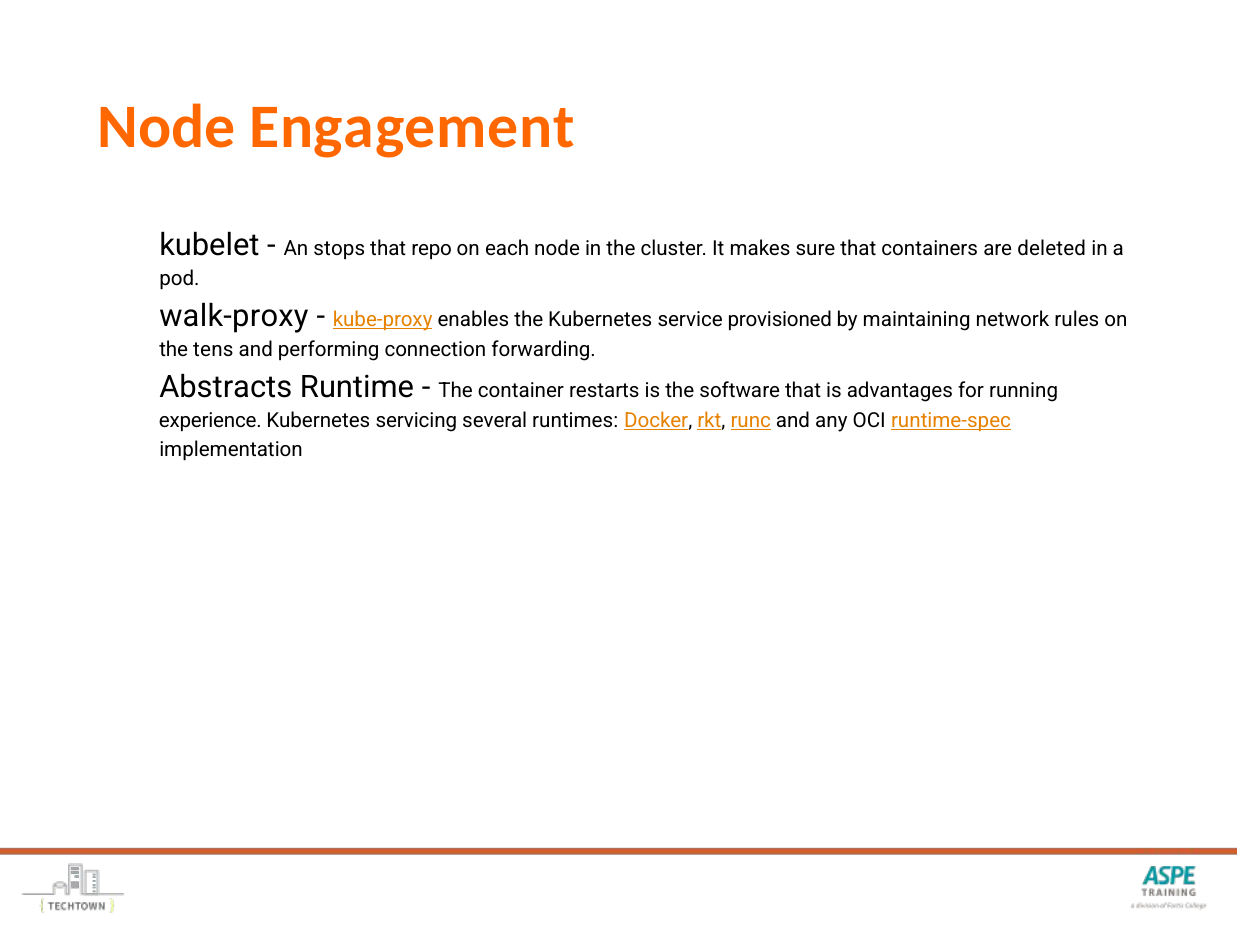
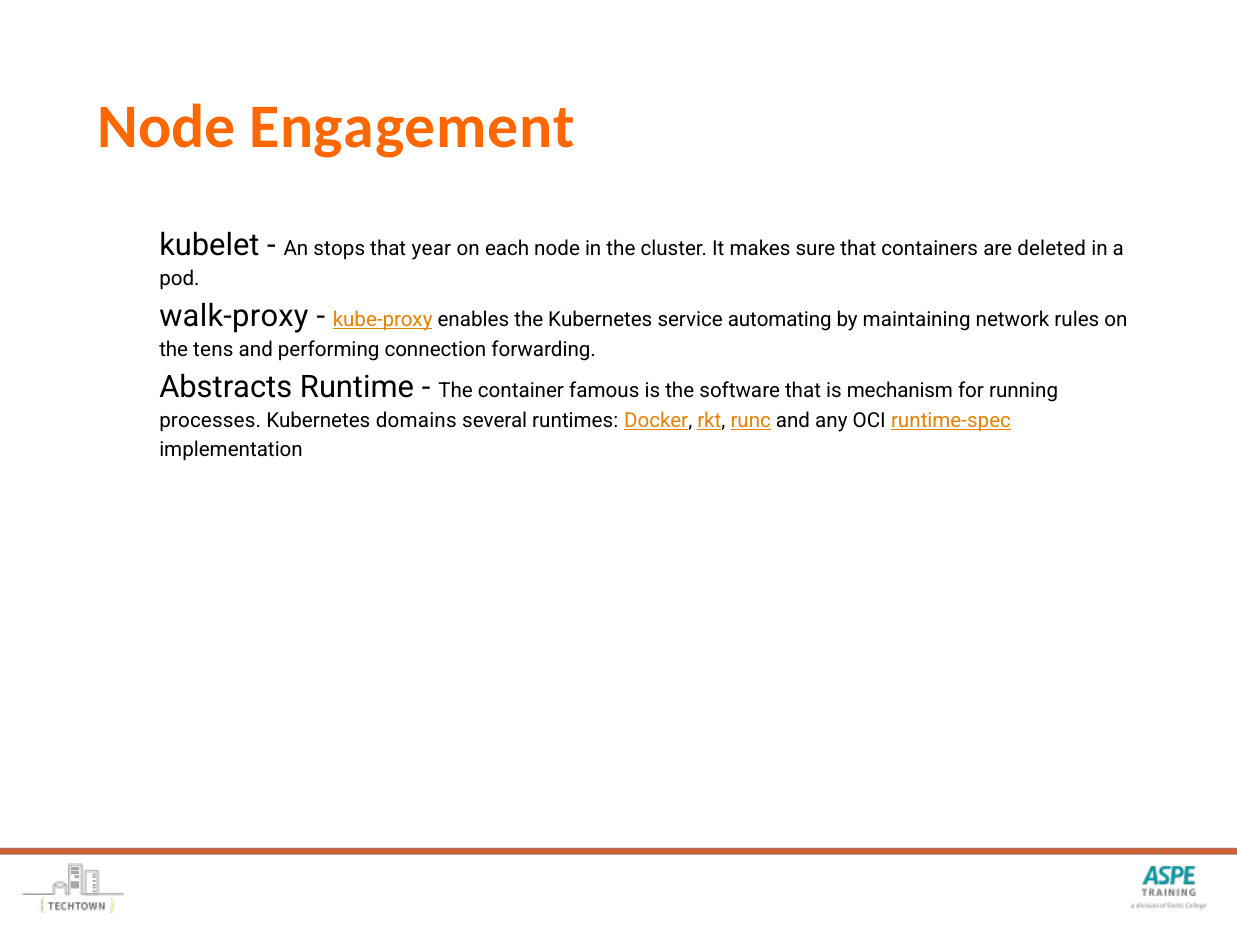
repo: repo -> year
provisioned: provisioned -> automating
restarts: restarts -> famous
advantages: advantages -> mechanism
experience: experience -> processes
servicing: servicing -> domains
